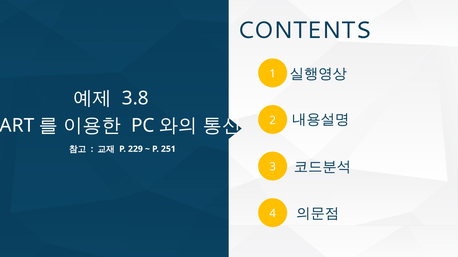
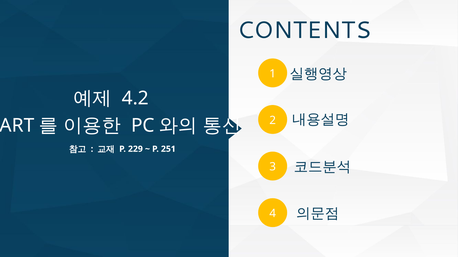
3.8: 3.8 -> 4.2
